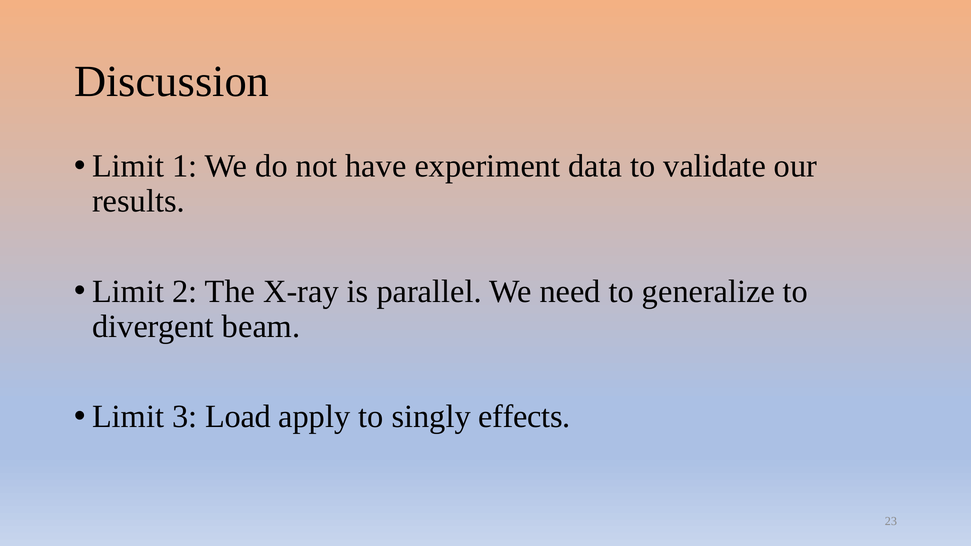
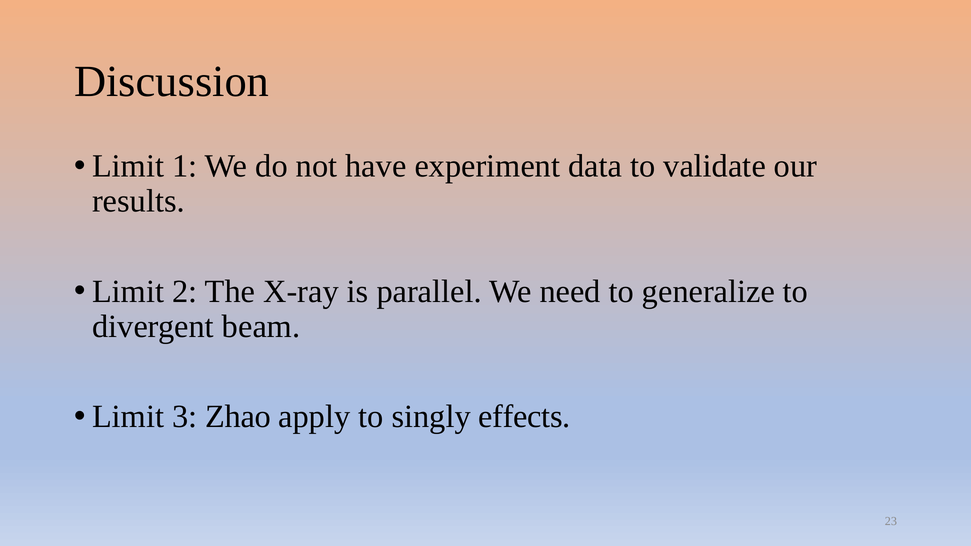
Load: Load -> Zhao
